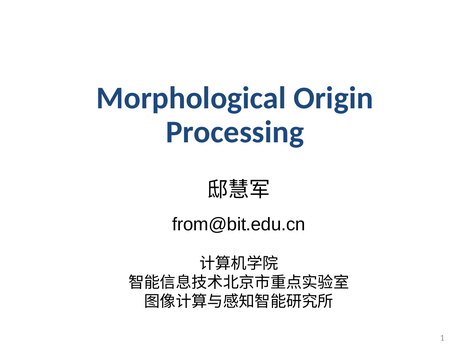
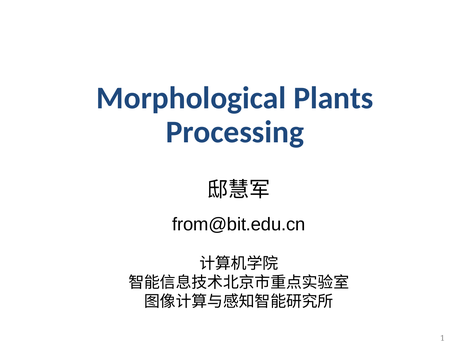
Origin: Origin -> Plants
